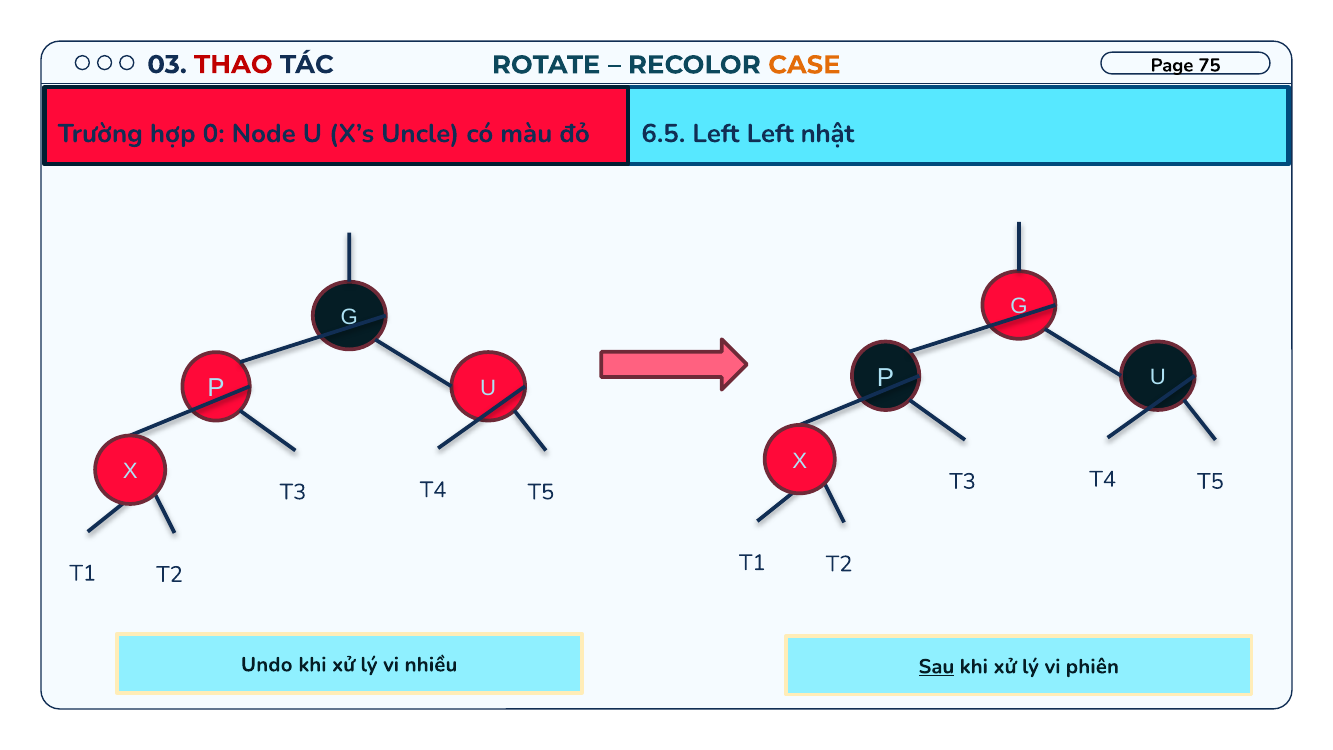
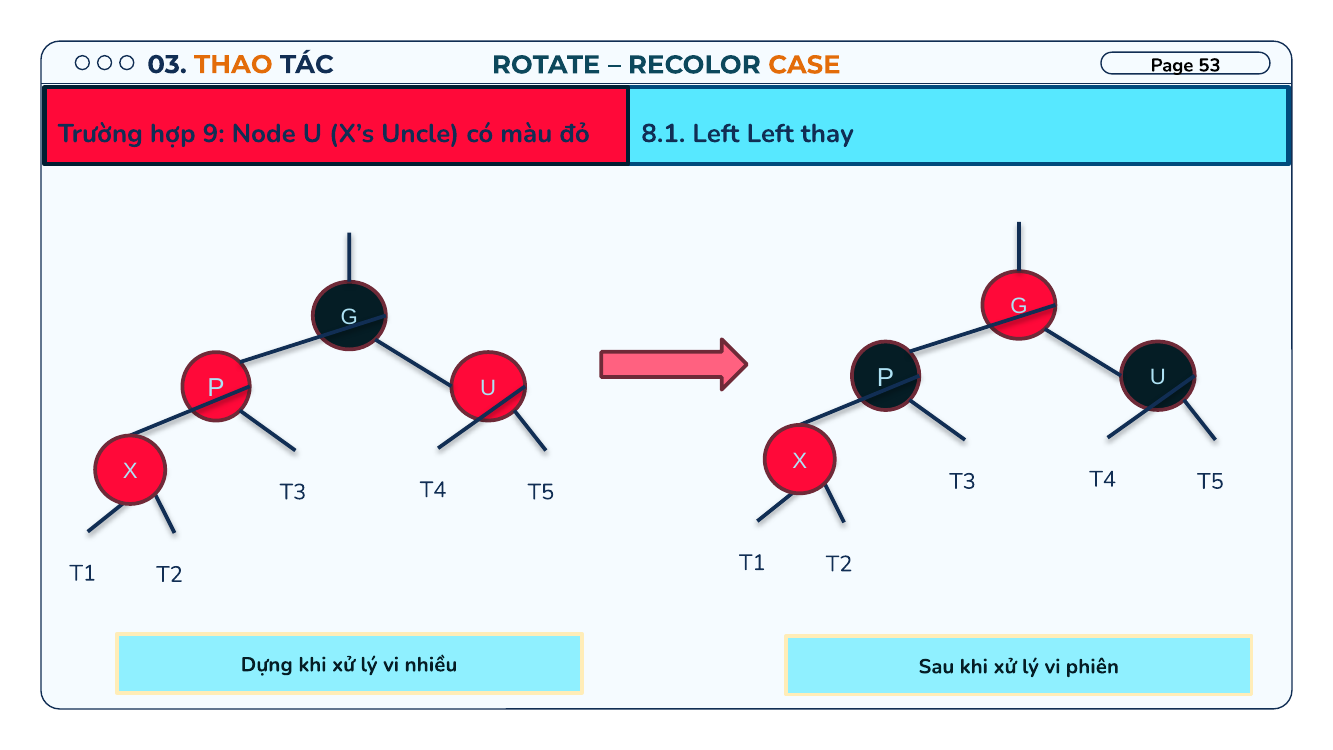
THAO colour: red -> orange
75: 75 -> 53
0: 0 -> 9
6.5: 6.5 -> 8.1
nhật: nhật -> thay
Undo: Undo -> Dựng
Sau underline: present -> none
